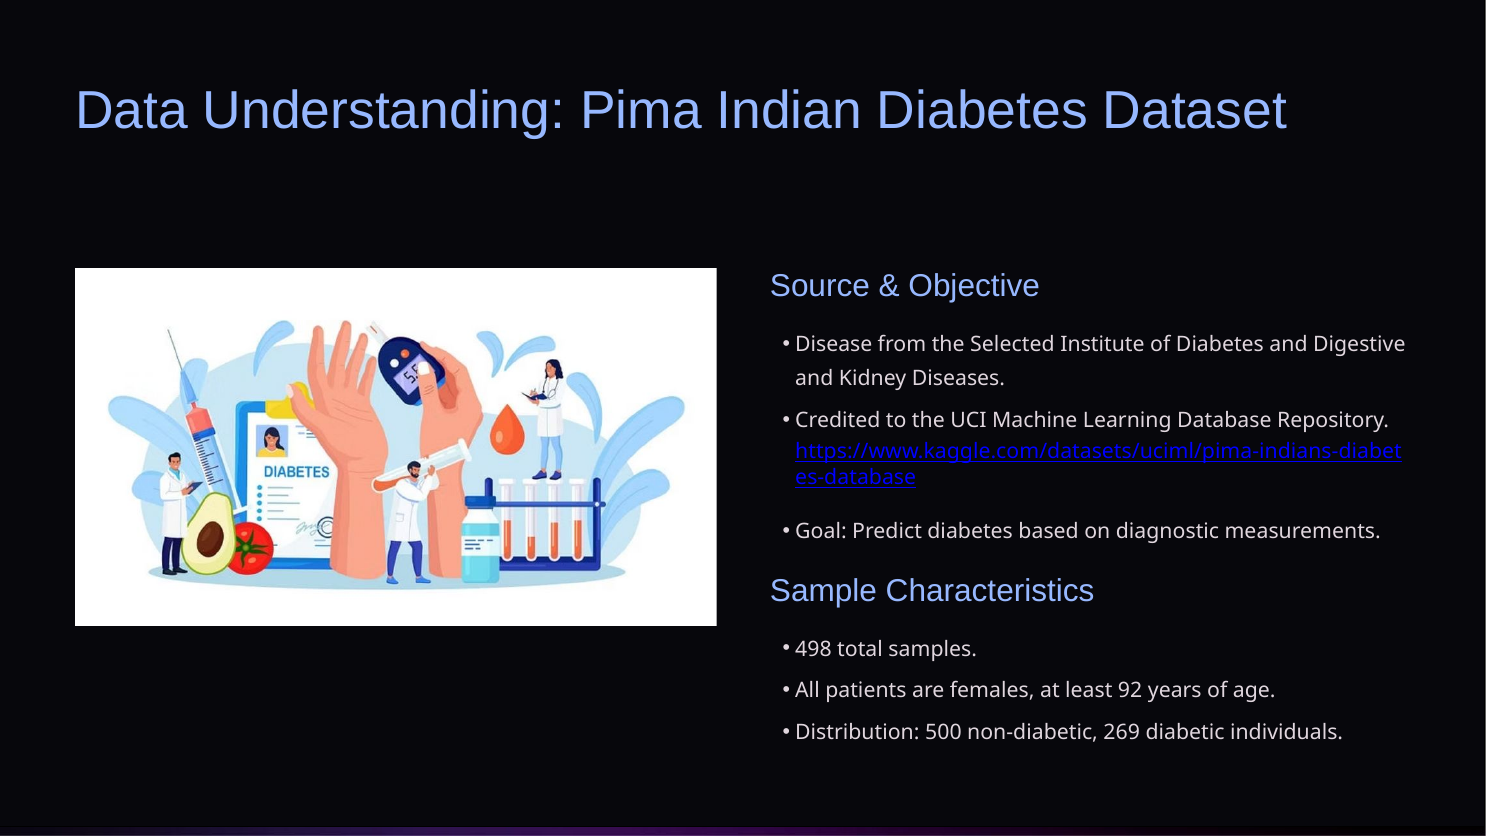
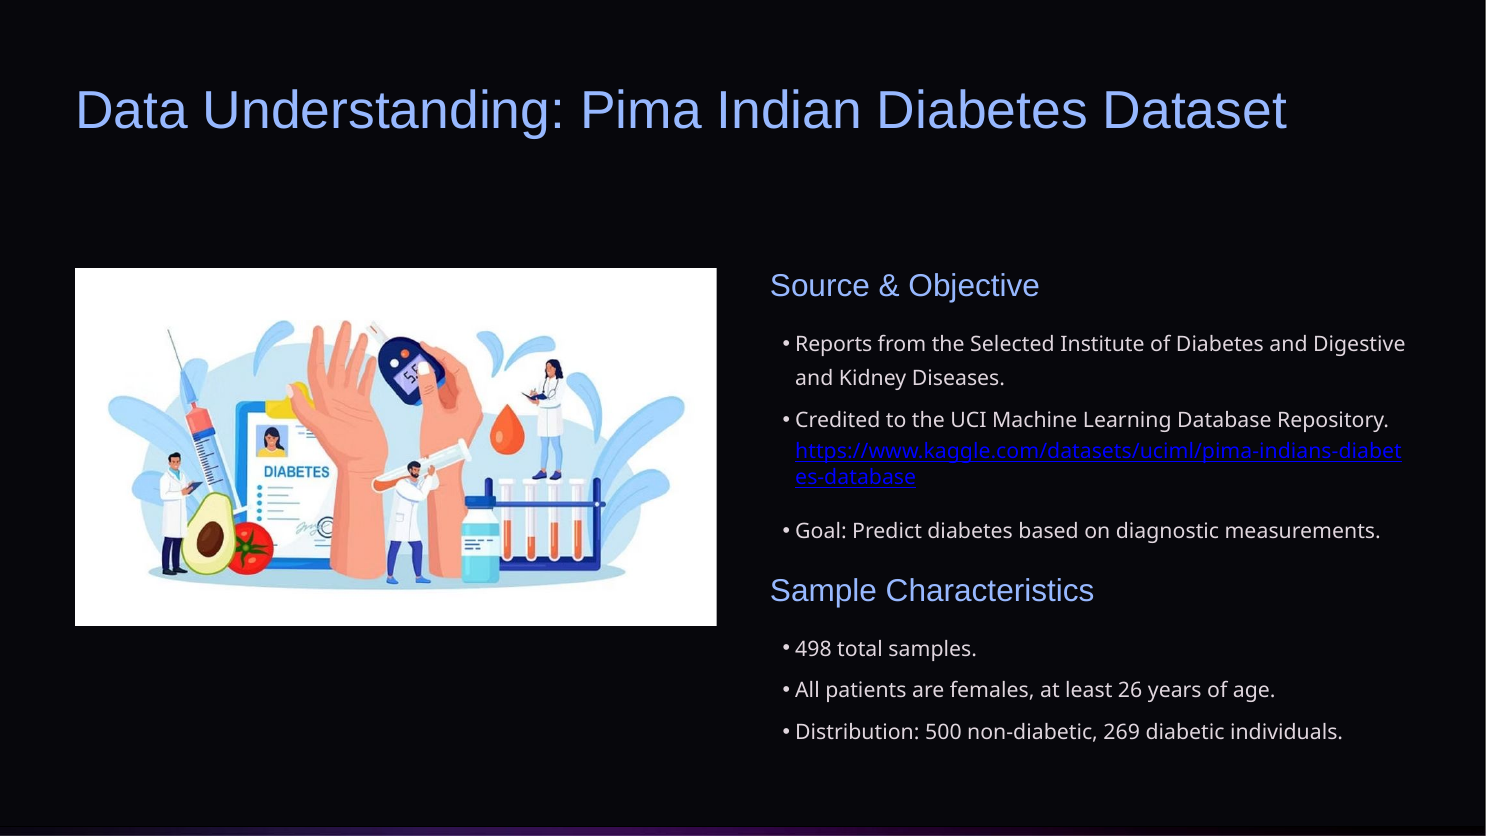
Disease: Disease -> Reports
92: 92 -> 26
